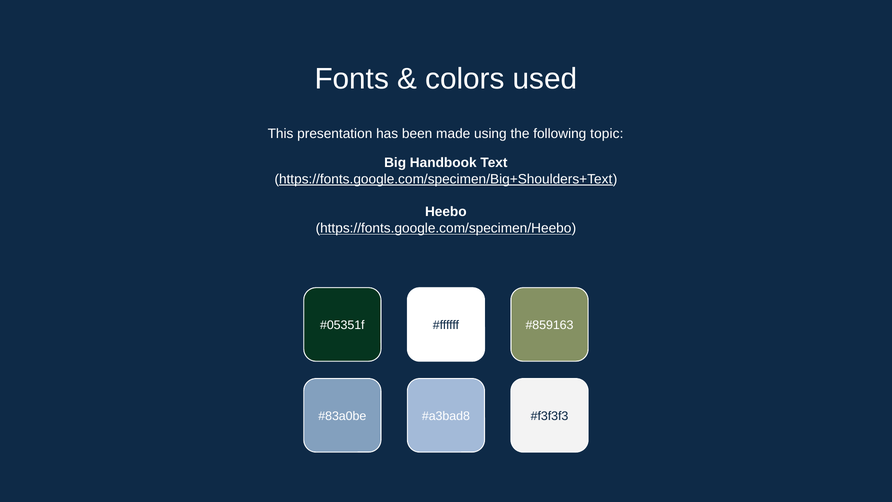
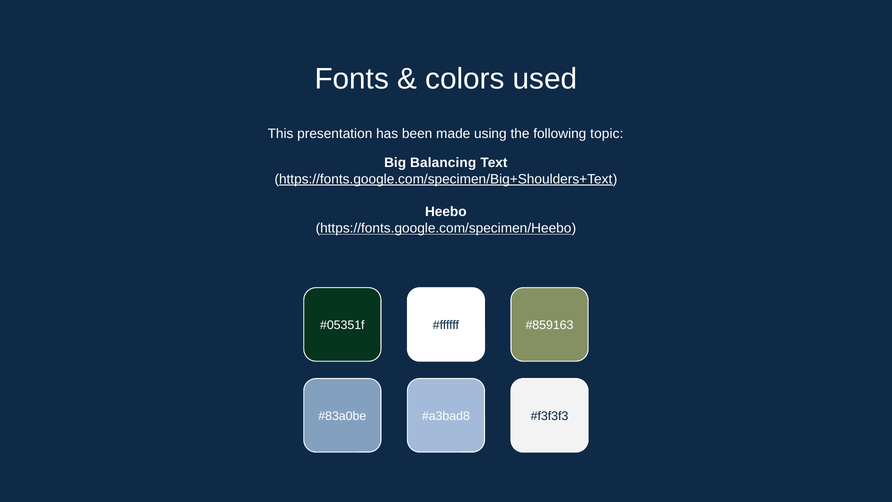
Handbook: Handbook -> Balancing
